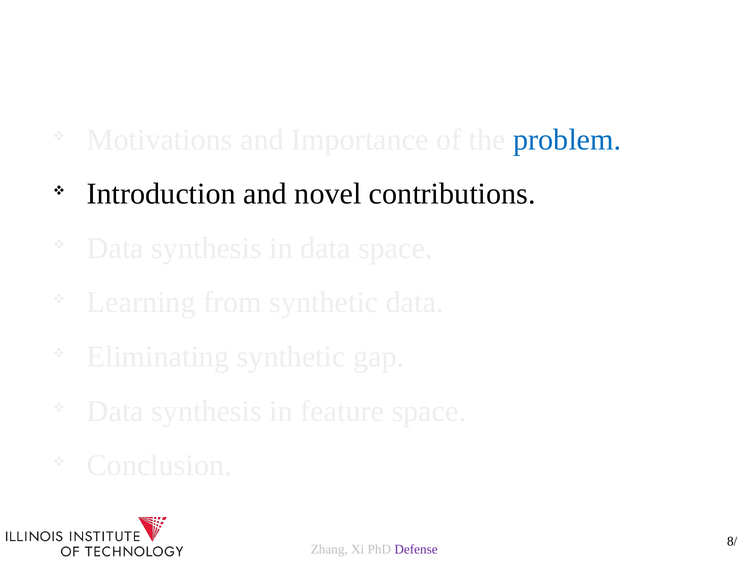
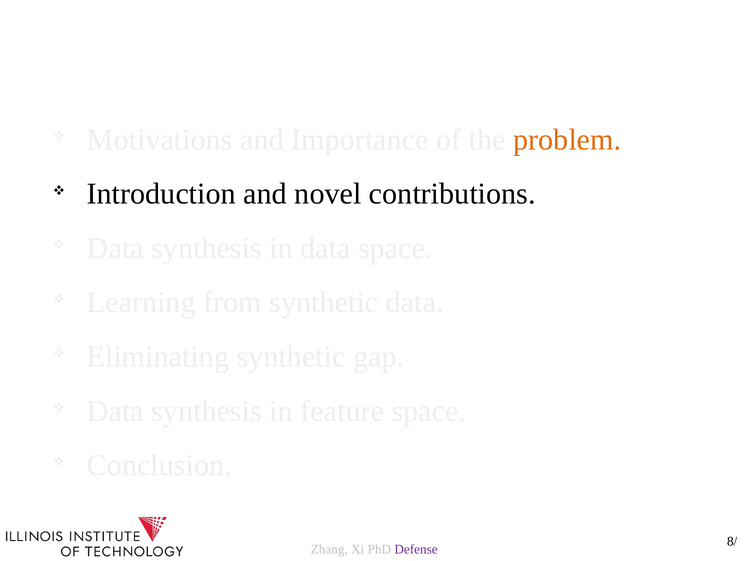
problem colour: blue -> orange
